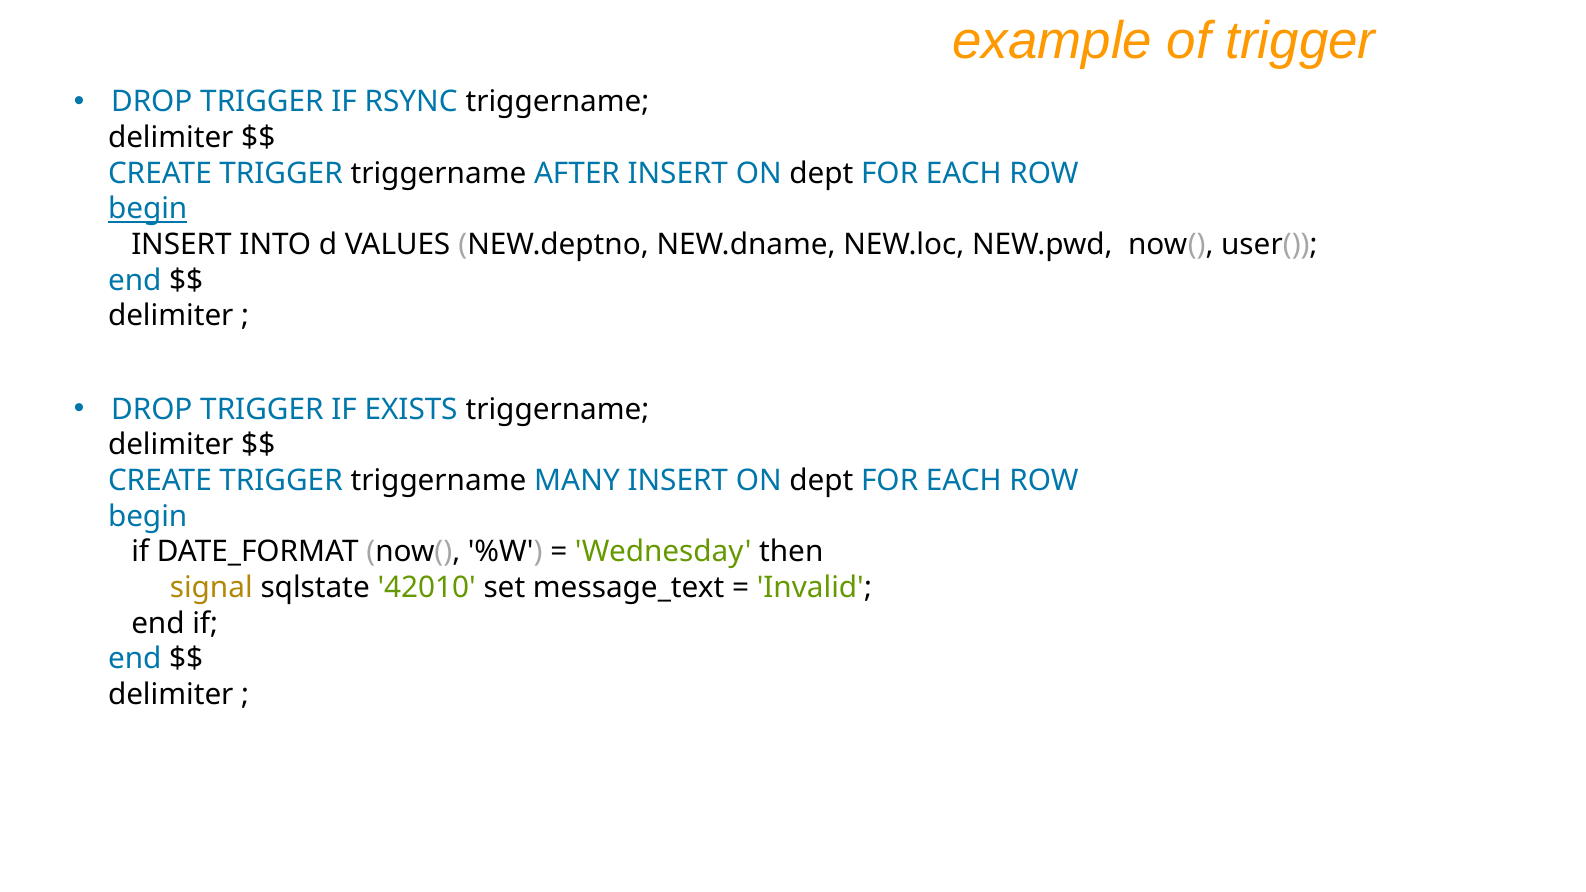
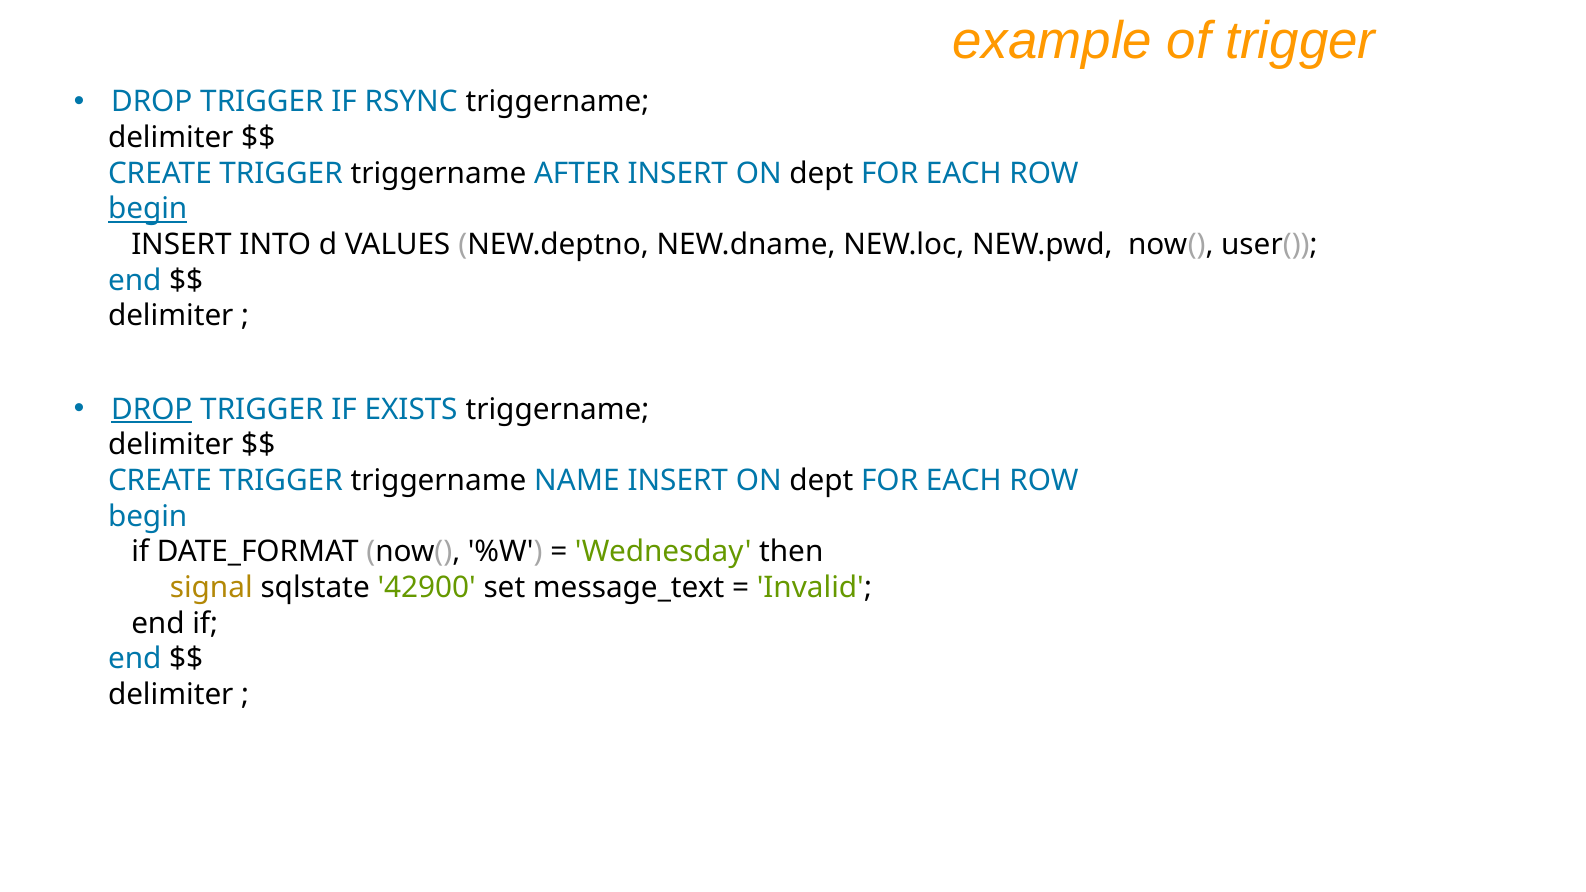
DROP at (152, 409) underline: none -> present
MANY: MANY -> NAME
42010: 42010 -> 42900
